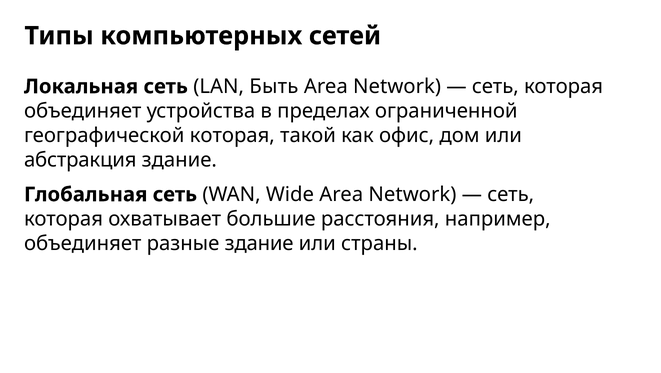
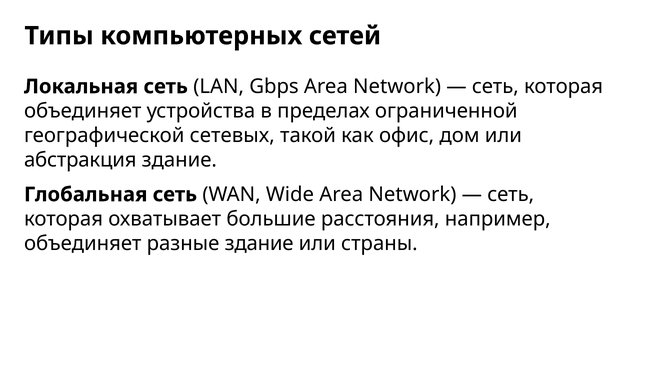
Быть: Быть -> Gbps
географической которая: которая -> сетевых
